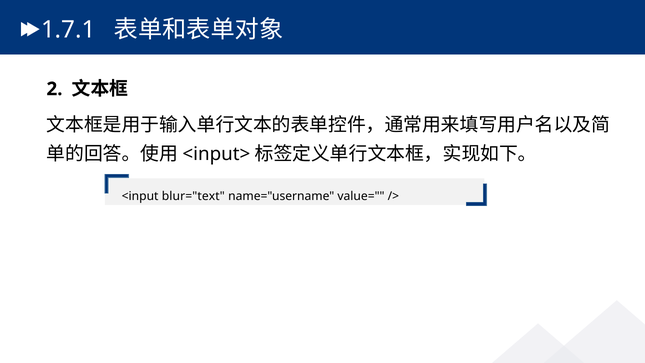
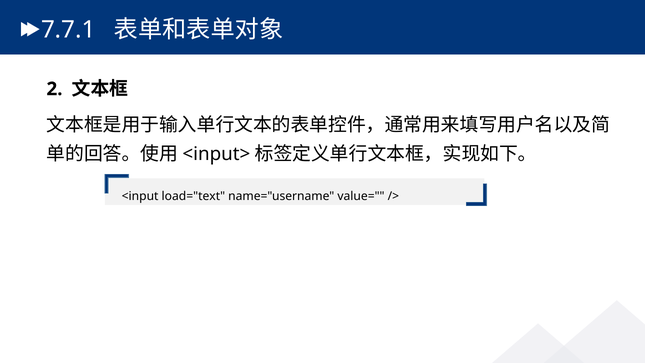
1.7.1: 1.7.1 -> 7.7.1
blur="text: blur="text -> load="text
